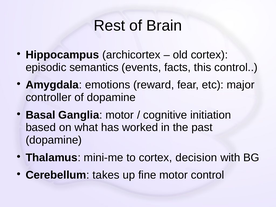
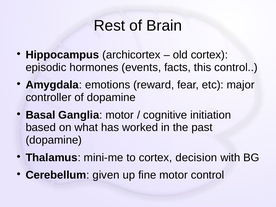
semantics: semantics -> hormones
takes: takes -> given
